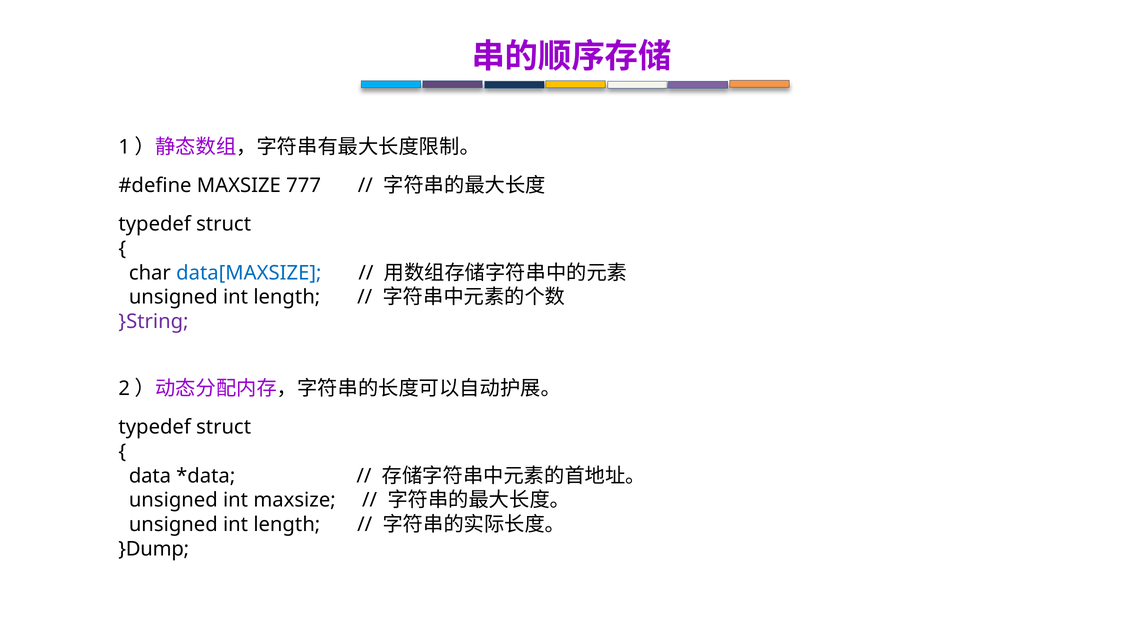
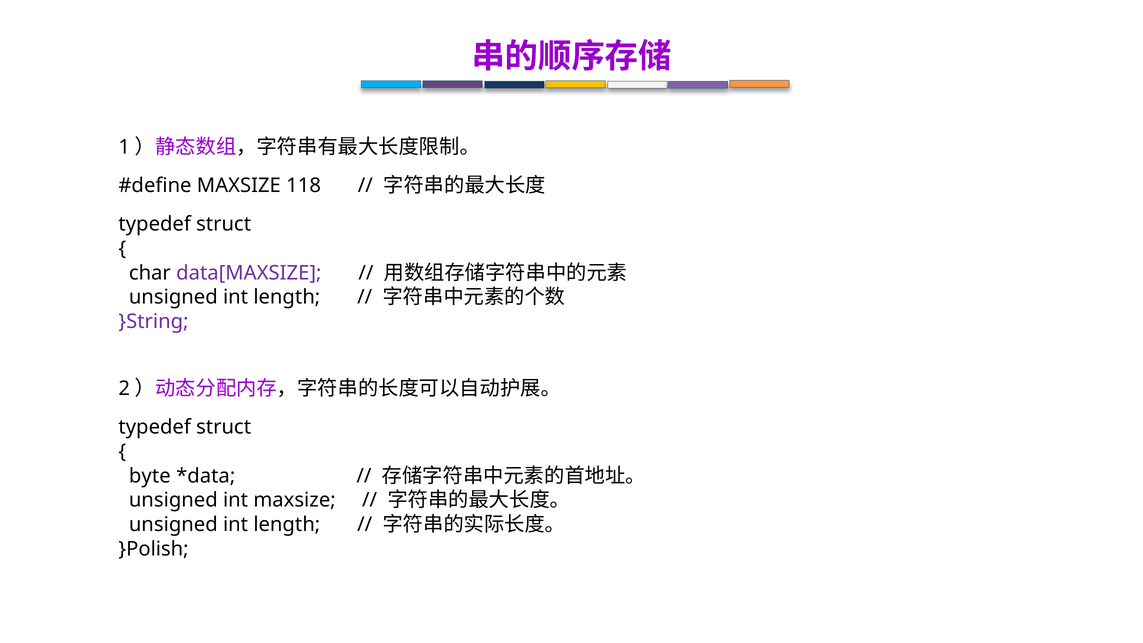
777: 777 -> 118
data[MAXSIZE colour: blue -> purple
data: data -> byte
}Dump: }Dump -> }Polish
